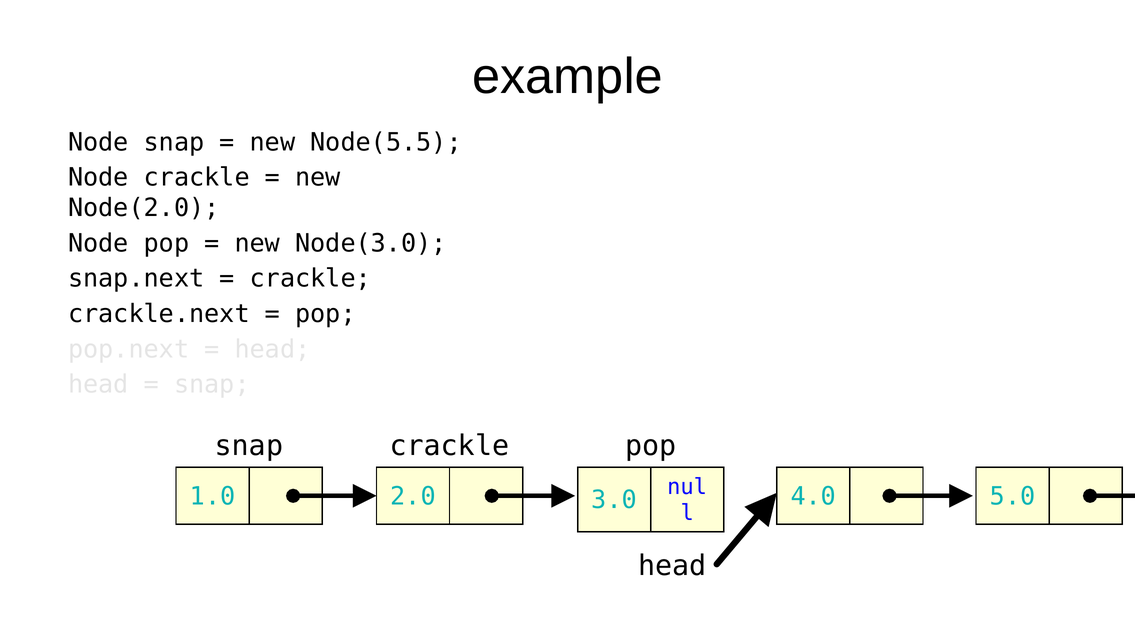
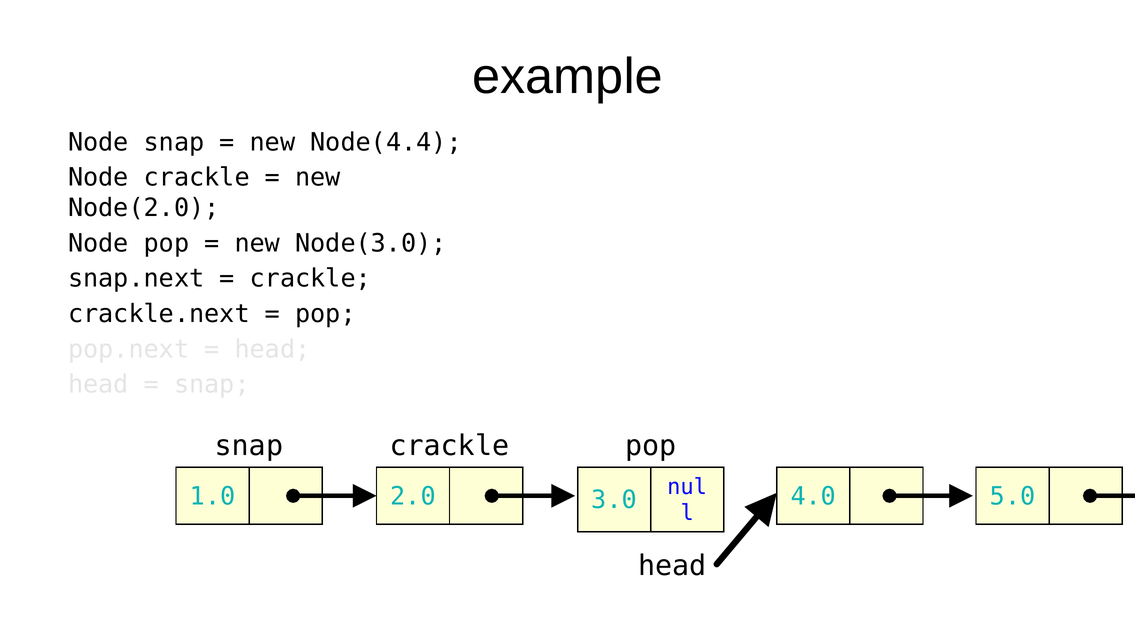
Node(5.5: Node(5.5 -> Node(4.4
